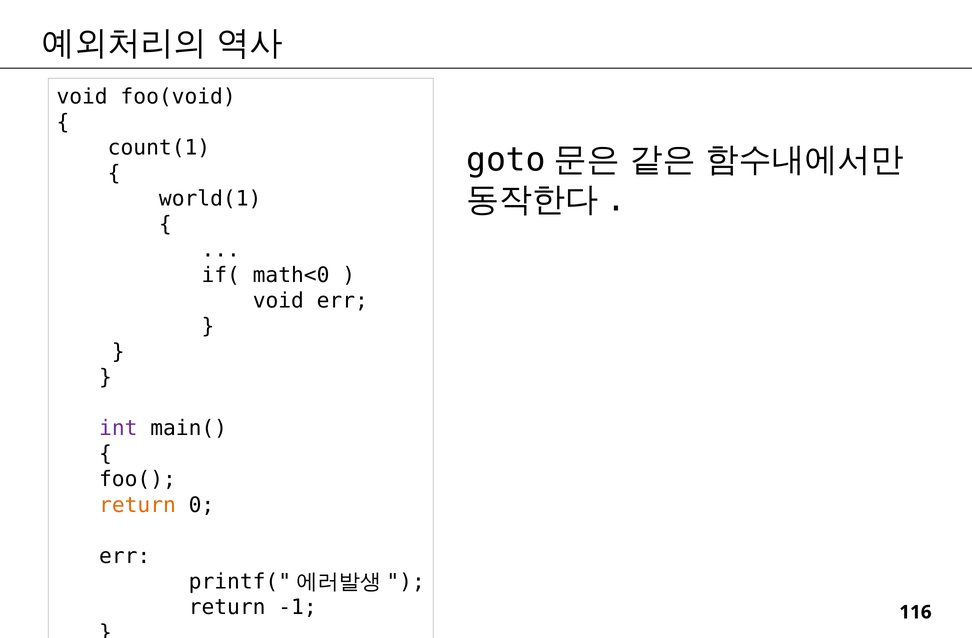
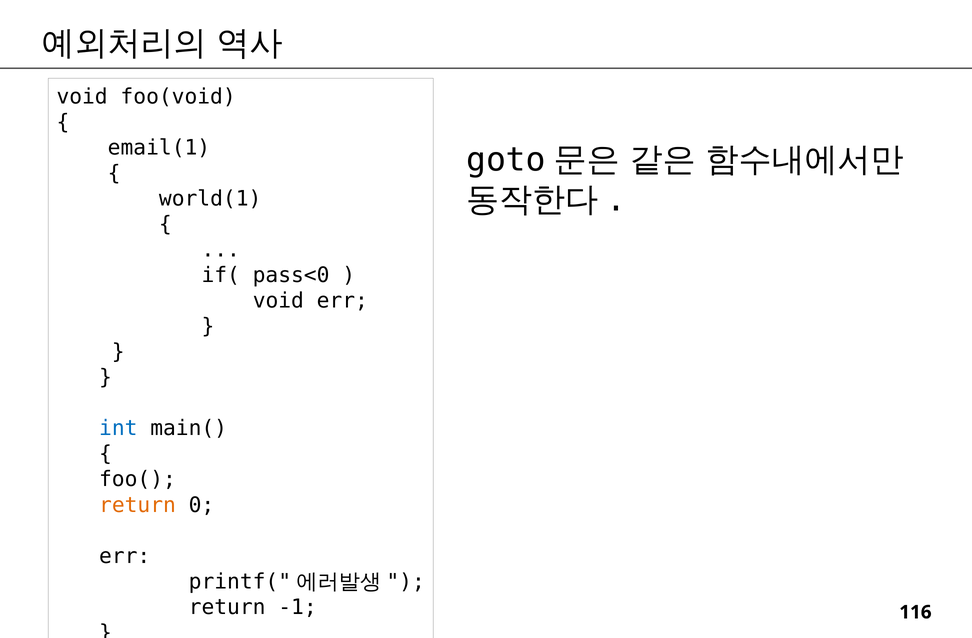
count(1: count(1 -> email(1
math<0: math<0 -> pass<0
int colour: purple -> blue
